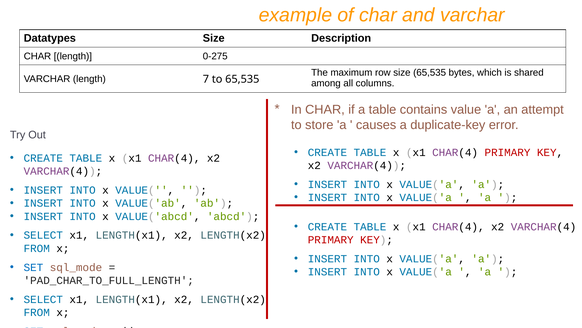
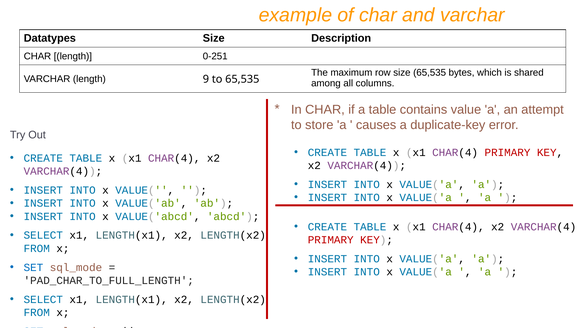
0-275: 0-275 -> 0-251
7: 7 -> 9
